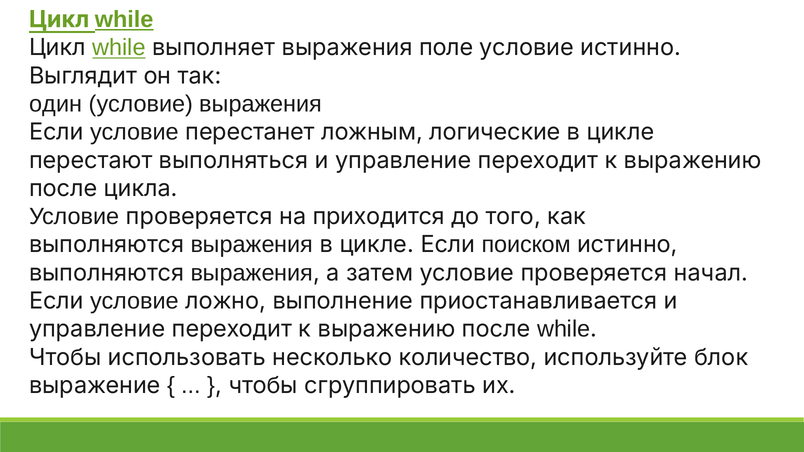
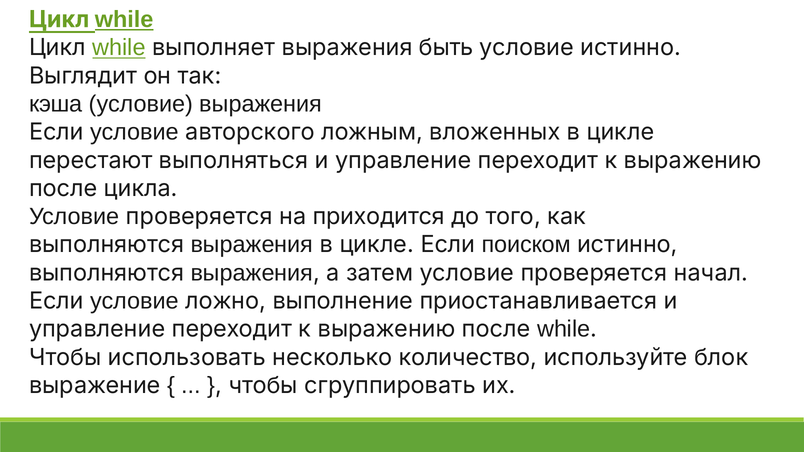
поле: поле -> быть
один: один -> кэша
перестанет: перестанет -> авторского
логические: логические -> вложенных
